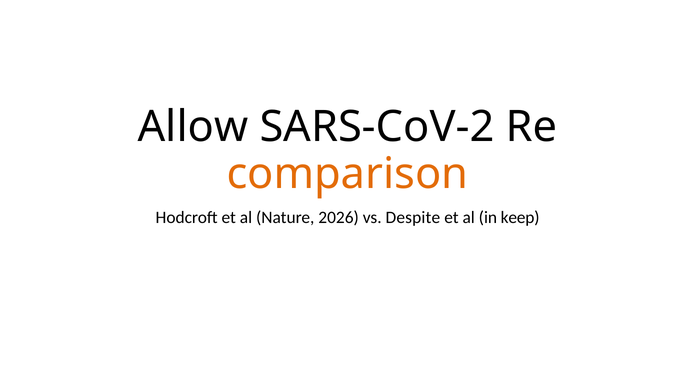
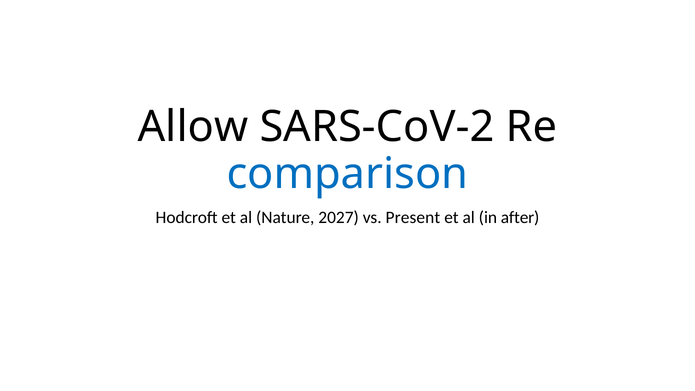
comparison colour: orange -> blue
2026: 2026 -> 2027
Despite: Despite -> Present
keep: keep -> after
